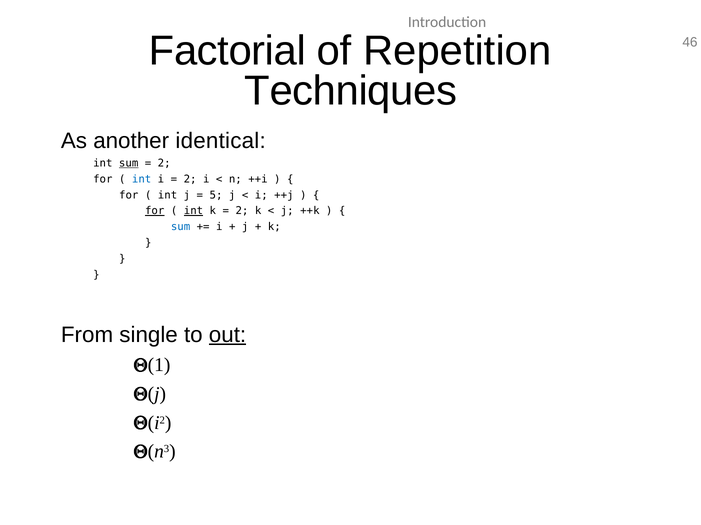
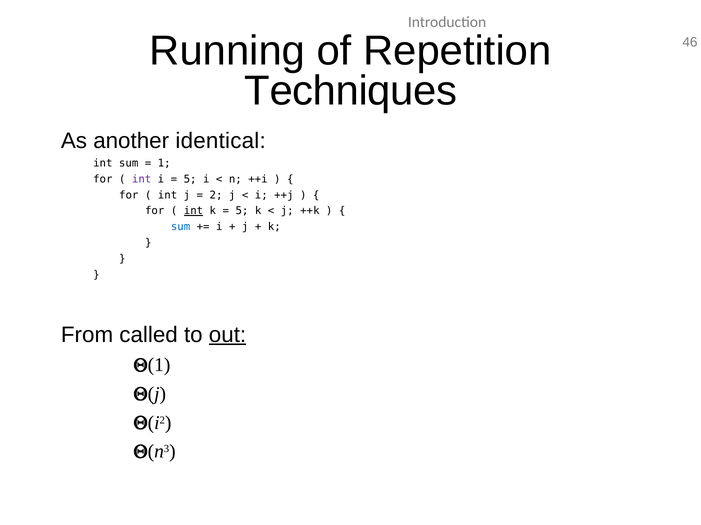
Factorial: Factorial -> Running
sum at (129, 163) underline: present -> none
2 at (164, 163): 2 -> 1
int at (142, 179) colour: blue -> purple
2 at (190, 179): 2 -> 5
5: 5 -> 2
for at (155, 211) underline: present -> none
2 at (242, 211): 2 -> 5
single: single -> called
